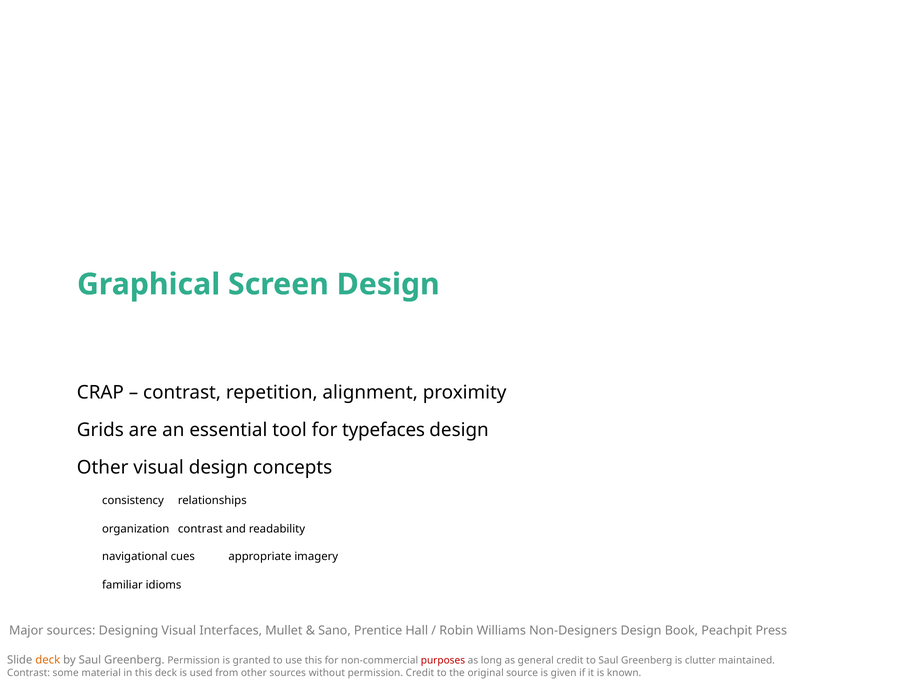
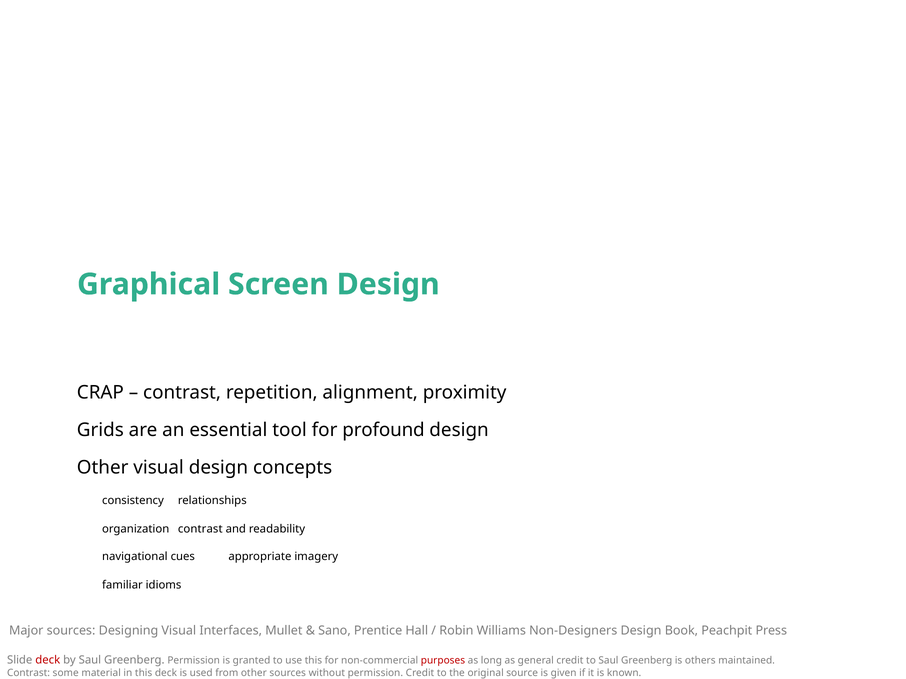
typefaces: typefaces -> profound
deck at (48, 660) colour: orange -> red
clutter: clutter -> others
